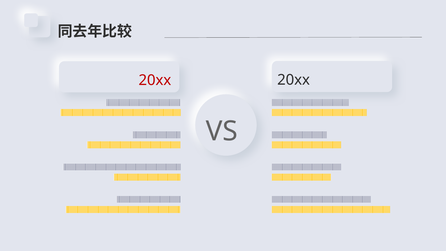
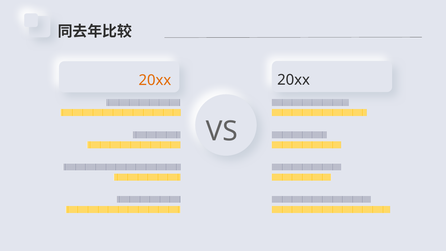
20xx at (155, 80) colour: red -> orange
